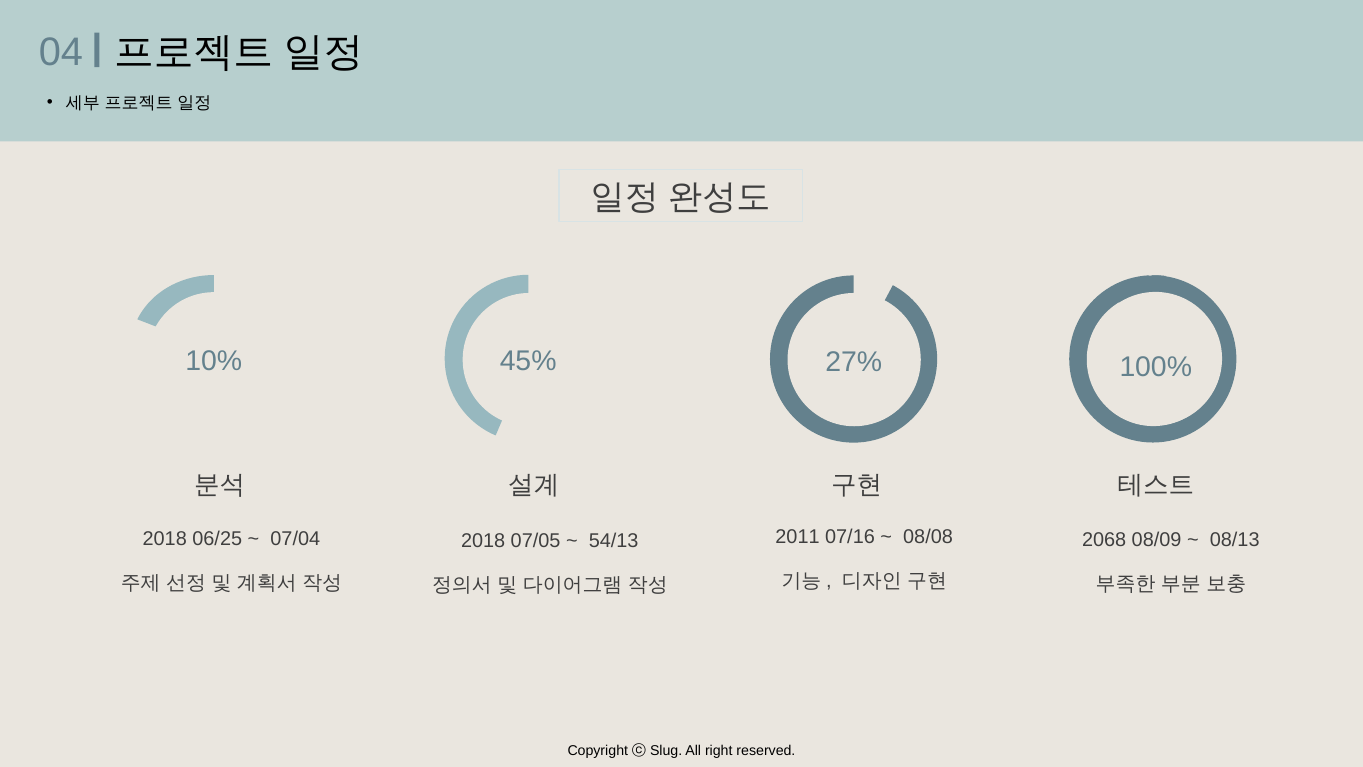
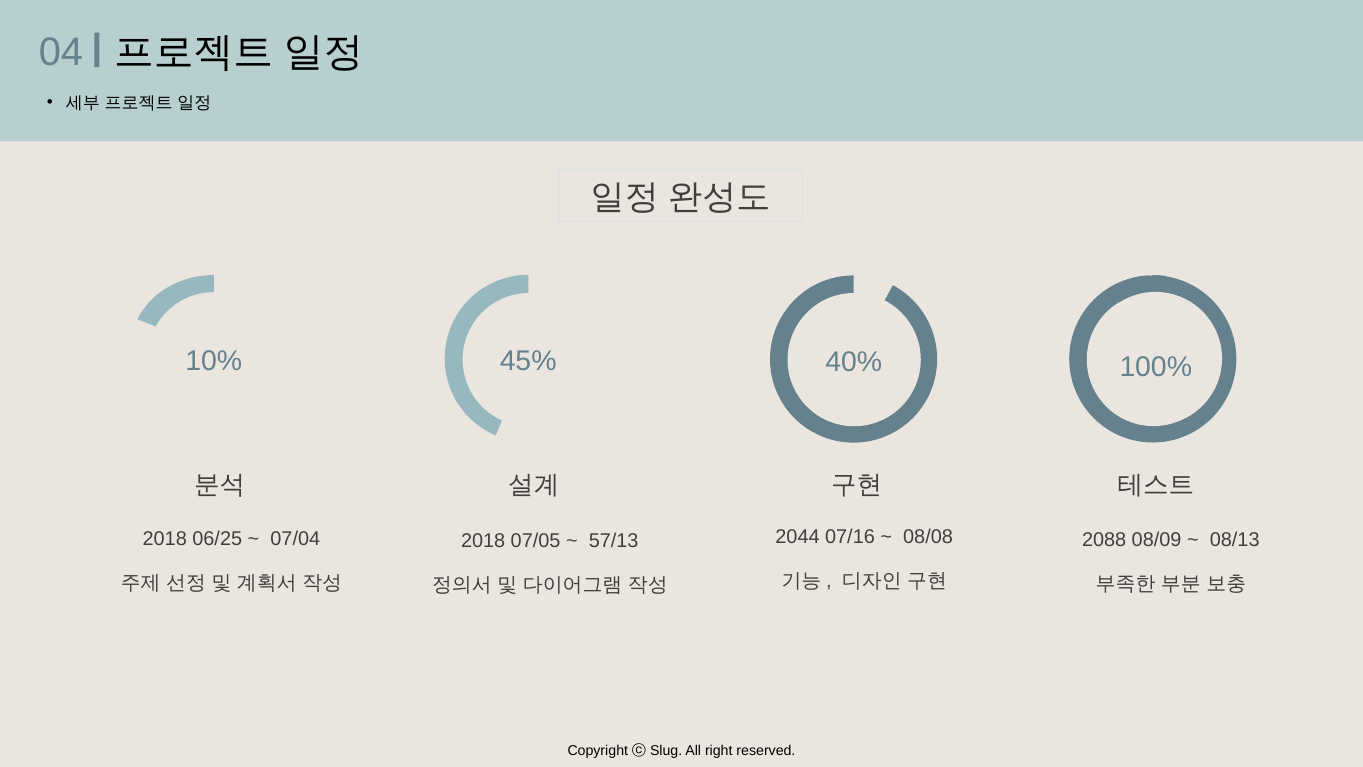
27%: 27% -> 40%
2011: 2011 -> 2044
2068: 2068 -> 2088
54/13: 54/13 -> 57/13
